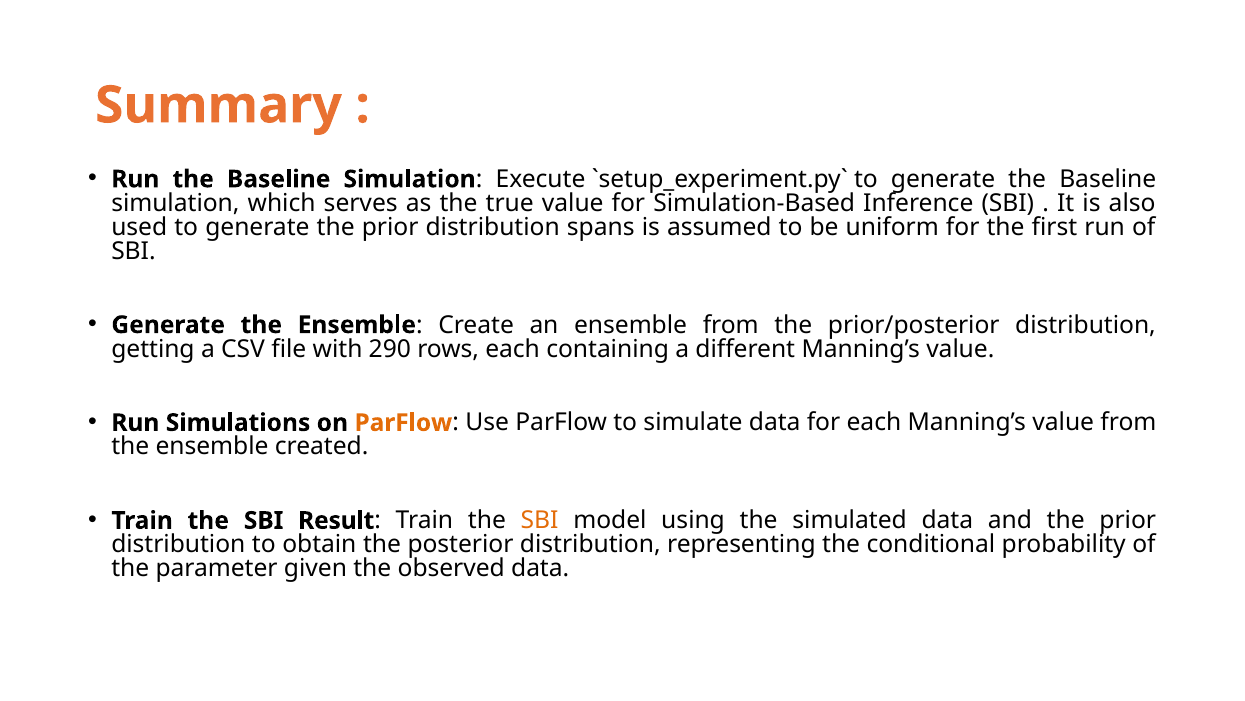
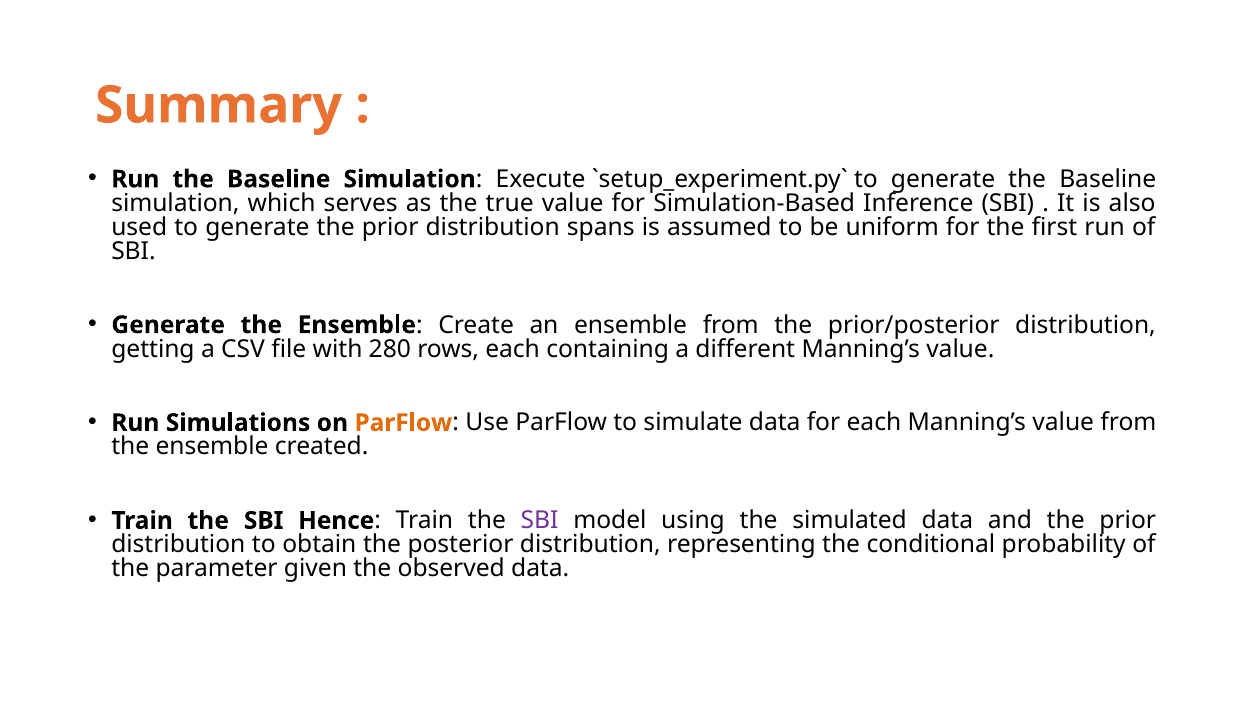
290: 290 -> 280
Result: Result -> Hence
SBI at (540, 520) colour: orange -> purple
